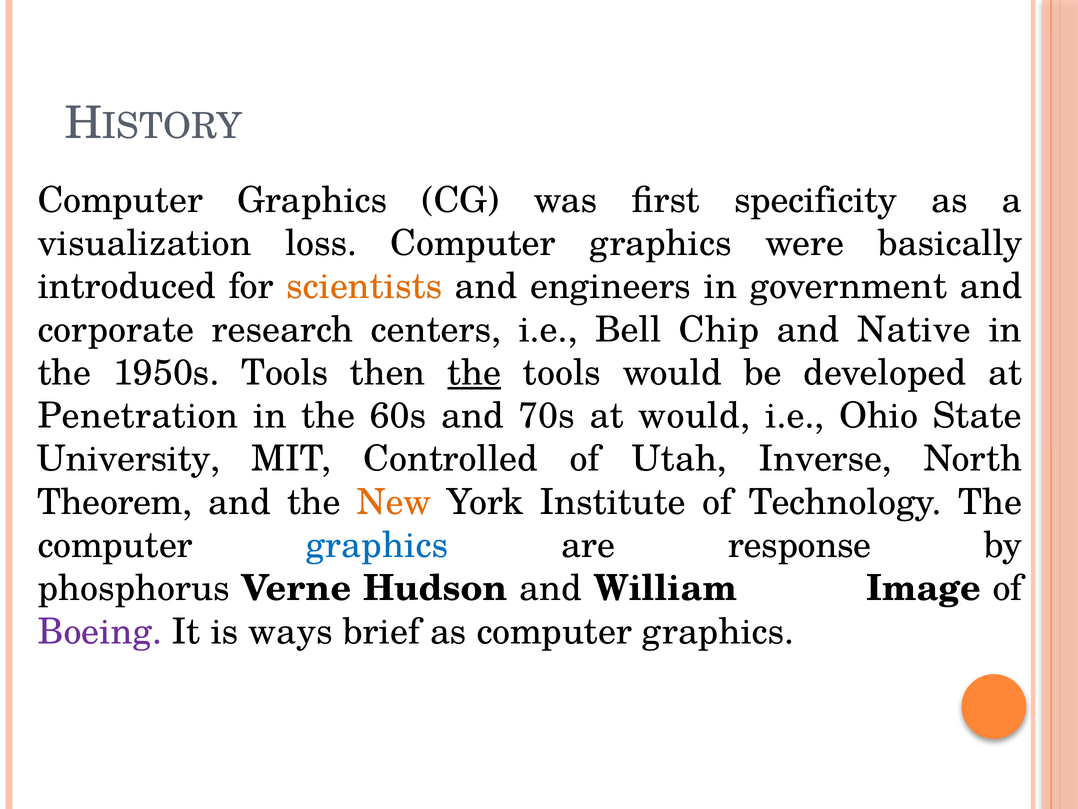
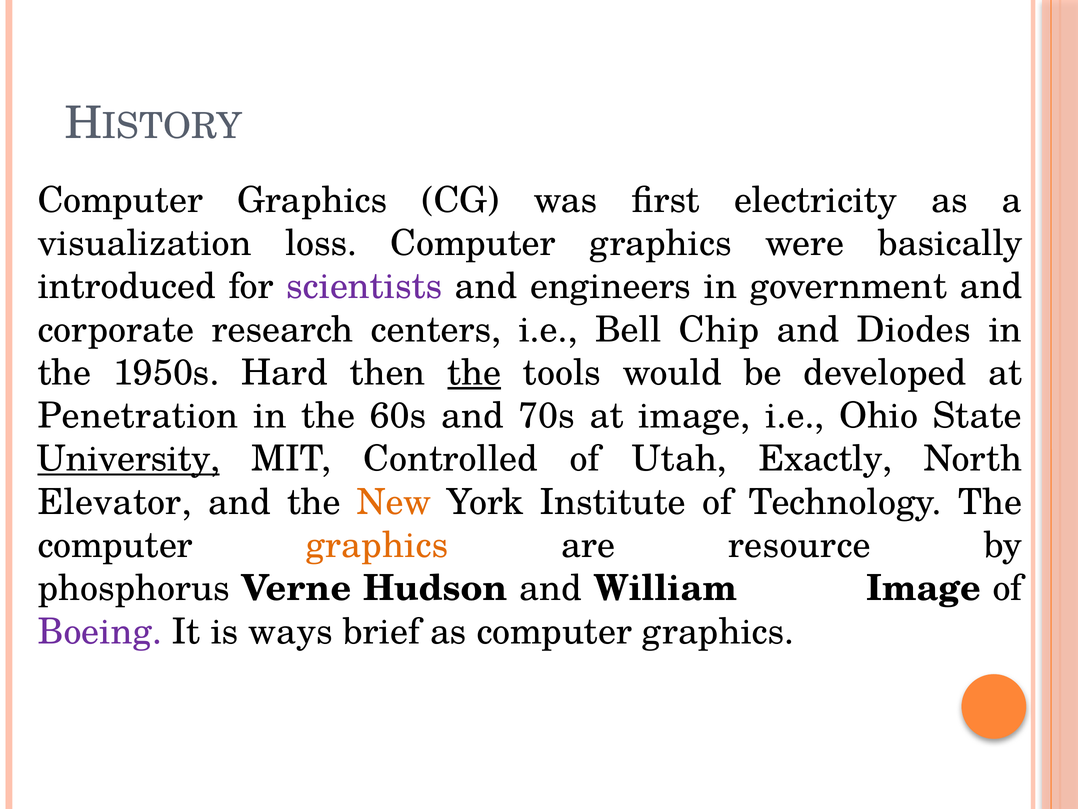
specificity: specificity -> electricity
scientists colour: orange -> purple
Native: Native -> Diodes
1950s Tools: Tools -> Hard
at would: would -> image
University underline: none -> present
Inverse: Inverse -> Exactly
Theorem: Theorem -> Elevator
graphics at (377, 545) colour: blue -> orange
response: response -> resource
